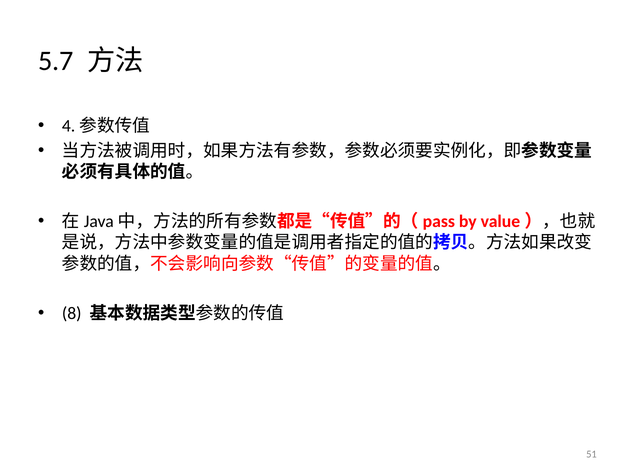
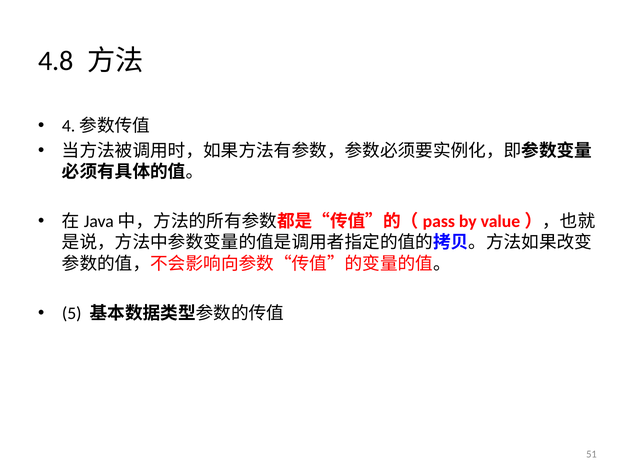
5.7: 5.7 -> 4.8
8: 8 -> 5
